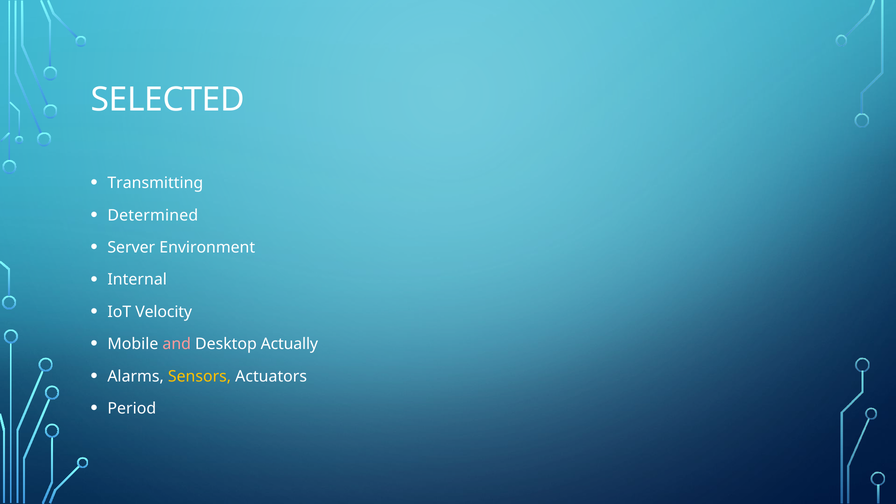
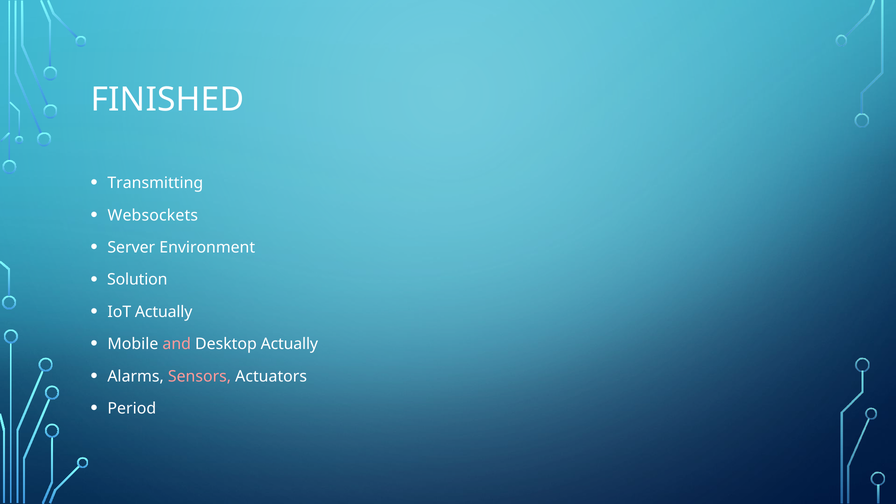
SELECTED: SELECTED -> FINISHED
Determined: Determined -> Websockets
Internal: Internal -> Solution
IoT Velocity: Velocity -> Actually
Sensors colour: yellow -> pink
